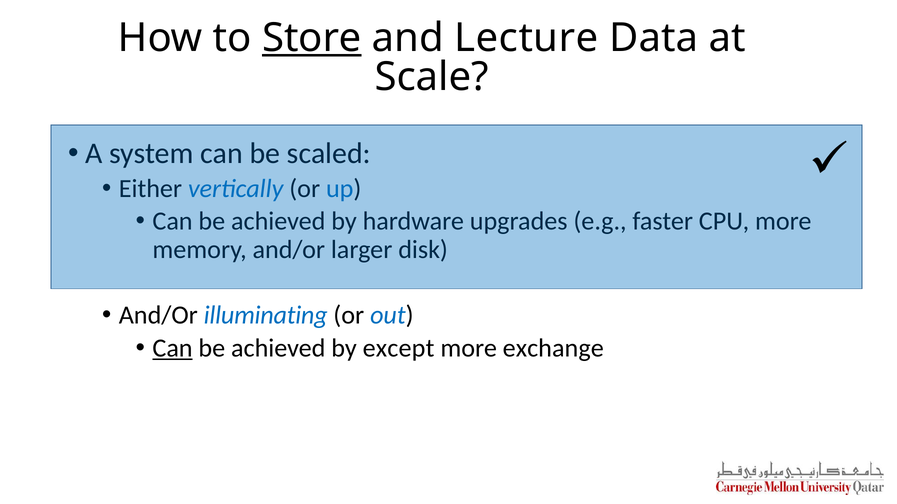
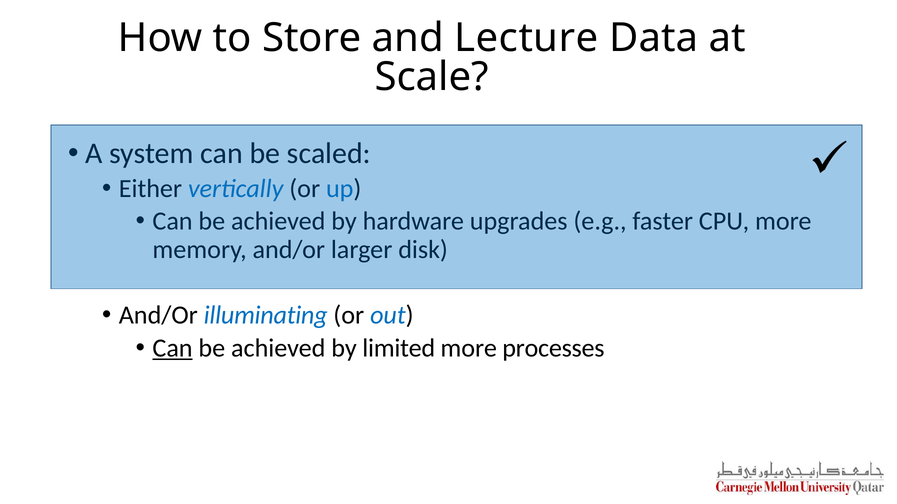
Store underline: present -> none
except: except -> limited
exchange: exchange -> processes
